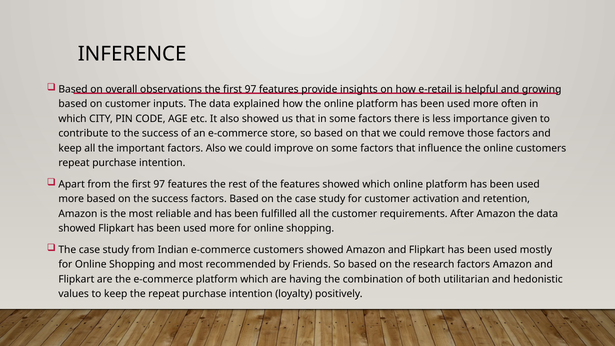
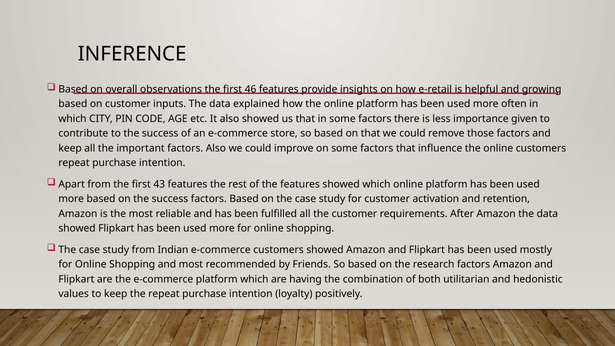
observations the first 97: 97 -> 46
from the first 97: 97 -> 43
